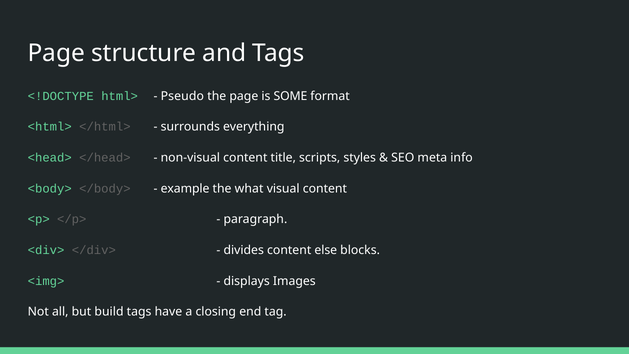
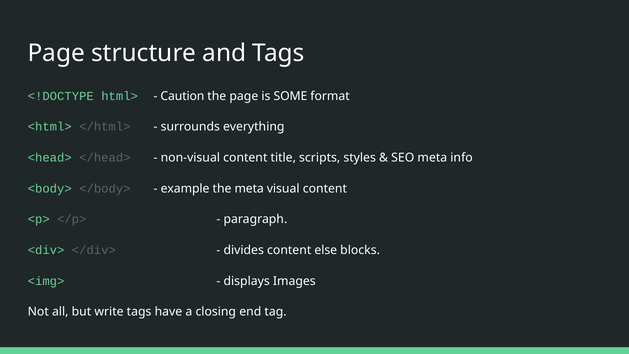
Pseudo: Pseudo -> Caution
the what: what -> meta
build: build -> write
